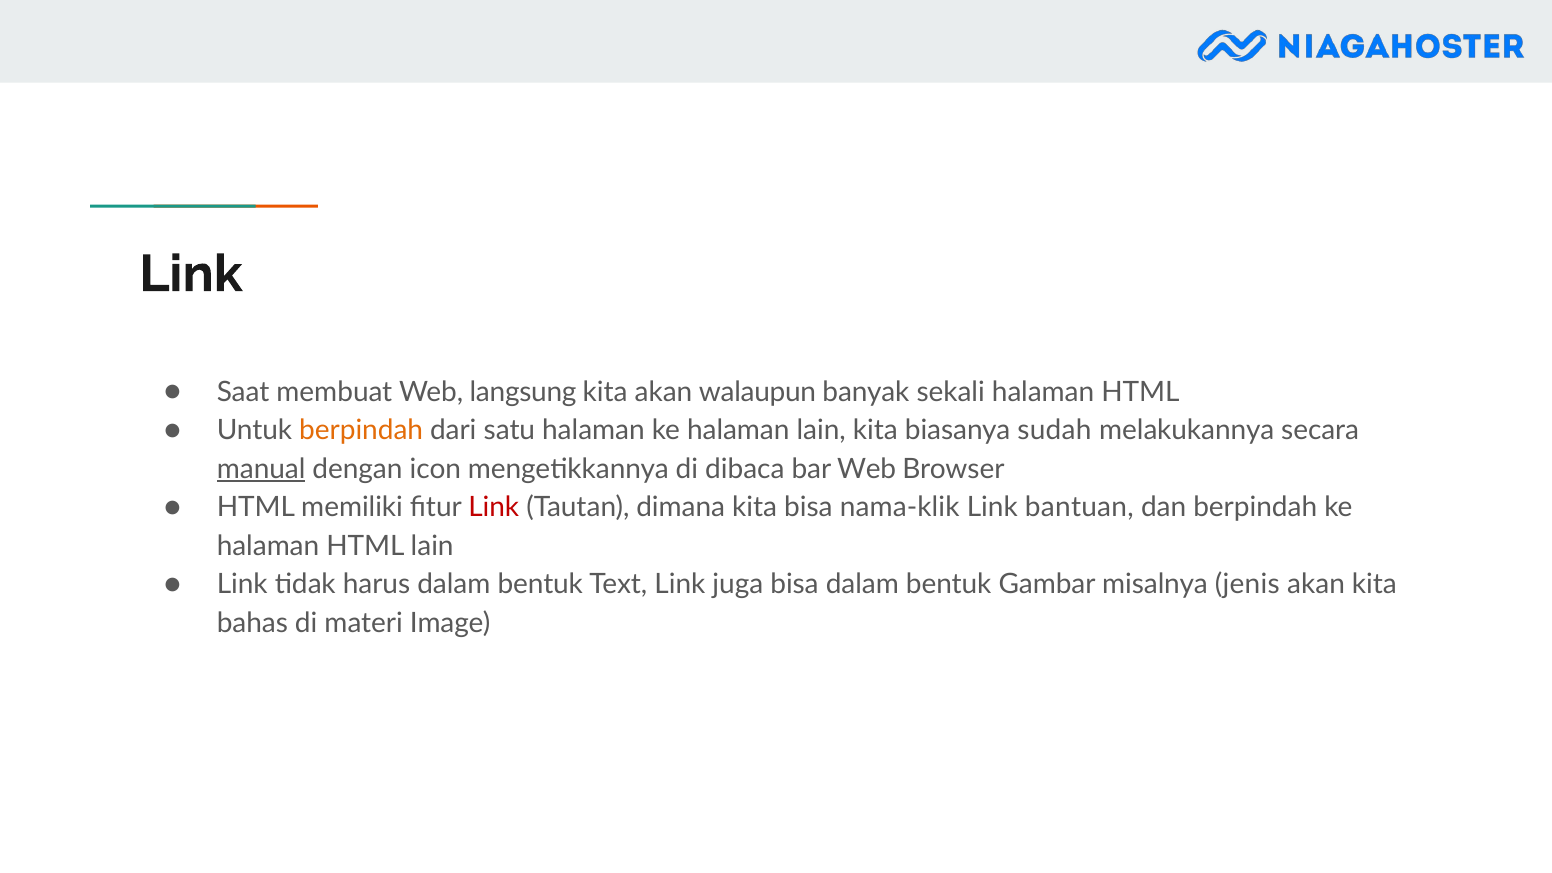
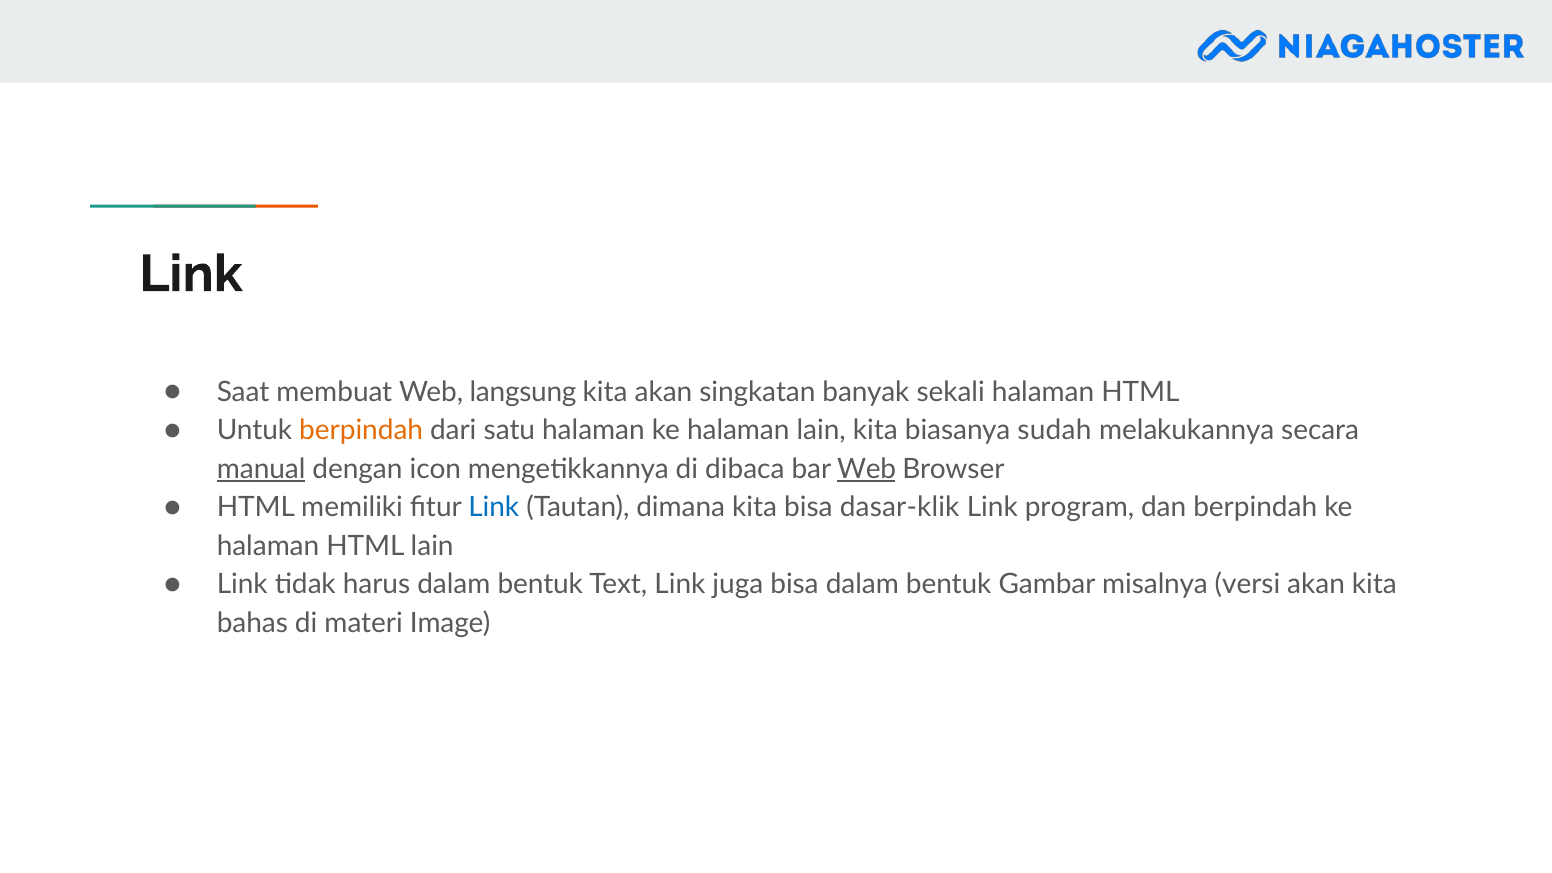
walaupun: walaupun -> singkatan
Web at (867, 469) underline: none -> present
Link at (494, 508) colour: red -> blue
nama-klik: nama-klik -> dasar-klik
bantuan: bantuan -> program
jenis: jenis -> versi
